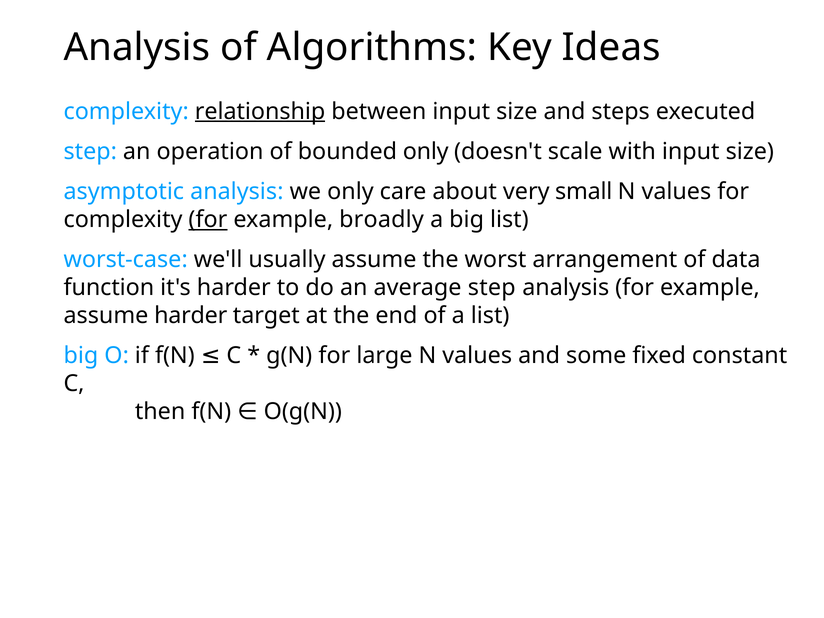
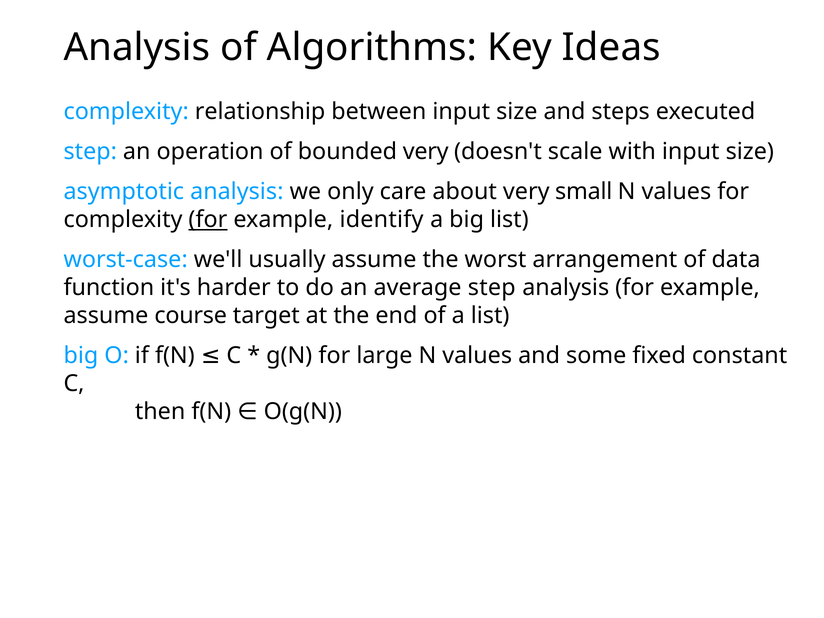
relationship underline: present -> none
bounded only: only -> very
broadly: broadly -> identify
assume harder: harder -> course
